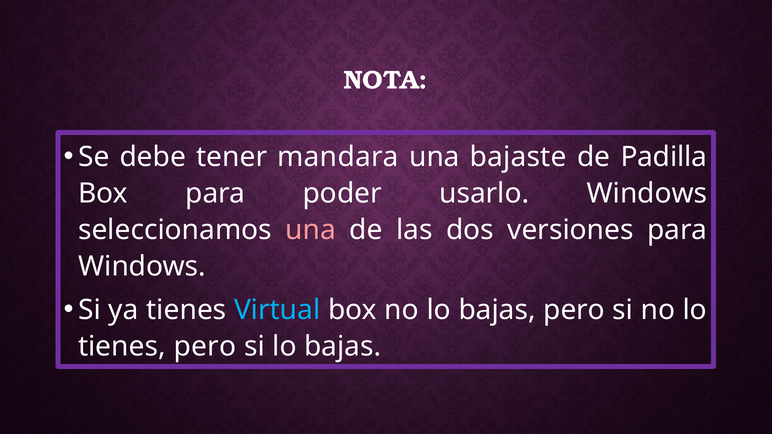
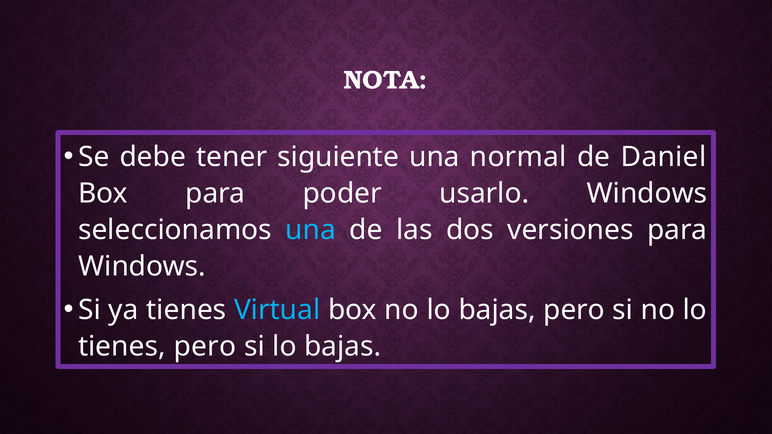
mandara: mandara -> siguiente
bajaste: bajaste -> normal
Padilla: Padilla -> Daniel
una at (311, 230) colour: pink -> light blue
